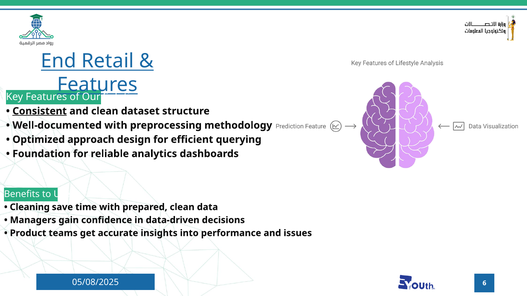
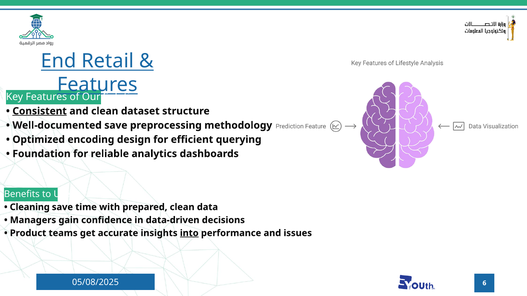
Well-documented with: with -> save
approach: approach -> encoding
into underline: none -> present
